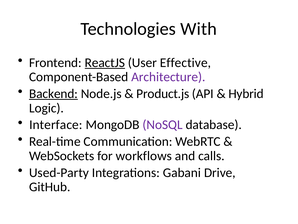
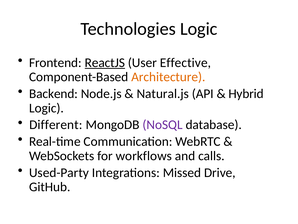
Technologies With: With -> Logic
Architecture colour: purple -> orange
Backend underline: present -> none
Product.js: Product.js -> Natural.js
Interface: Interface -> Different
Gabani: Gabani -> Missed
